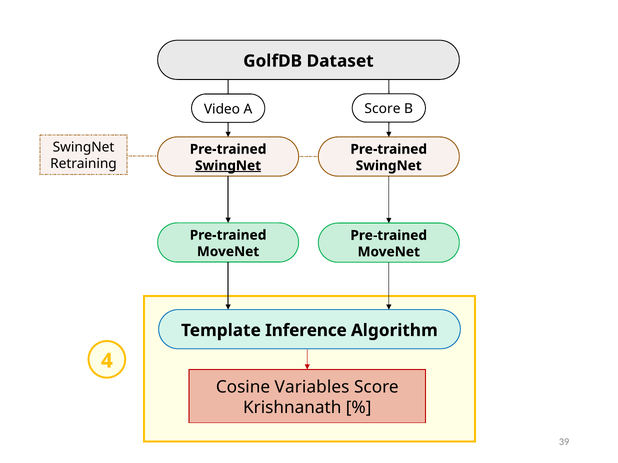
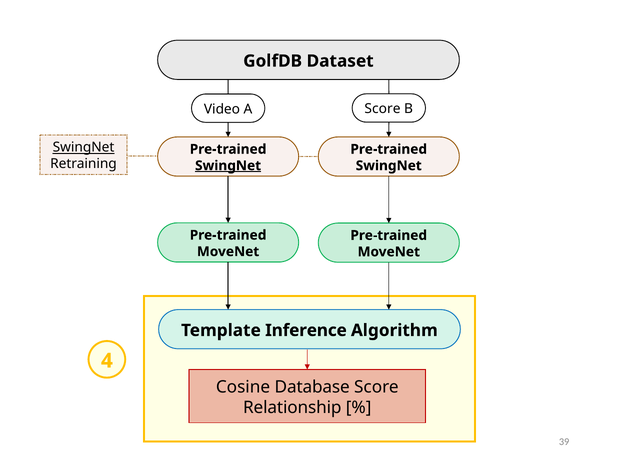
SwingNet at (84, 148) underline: none -> present
Variables: Variables -> Database
Krishnanath: Krishnanath -> Relationship
